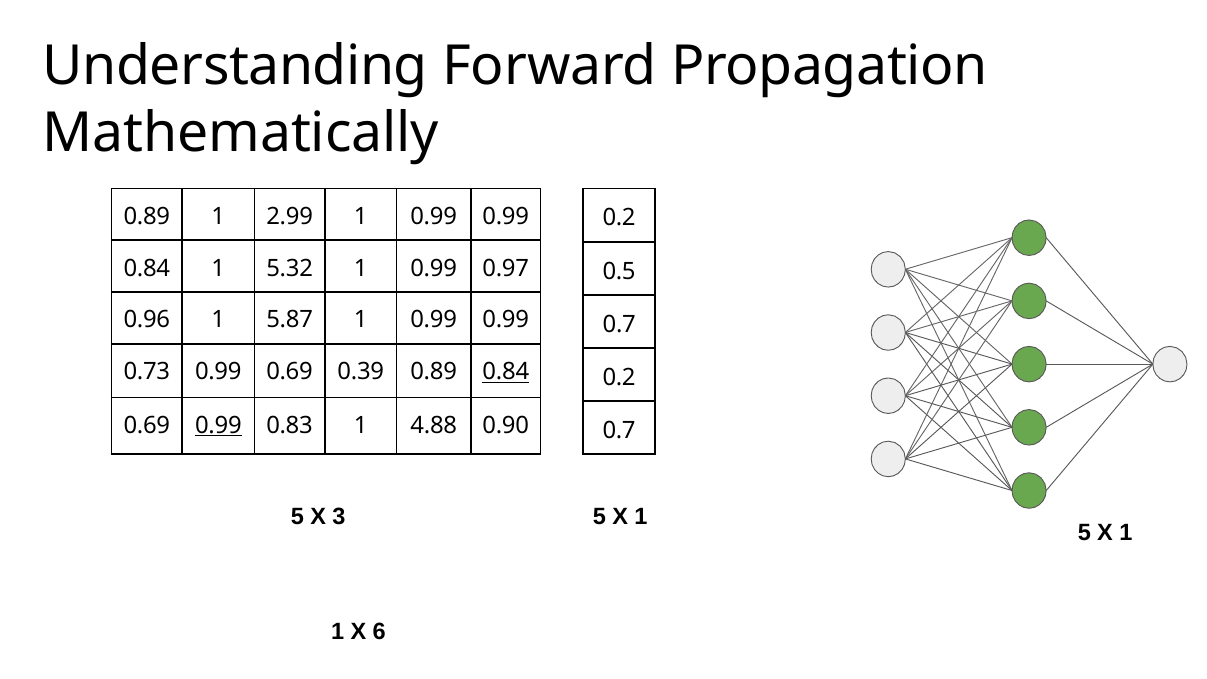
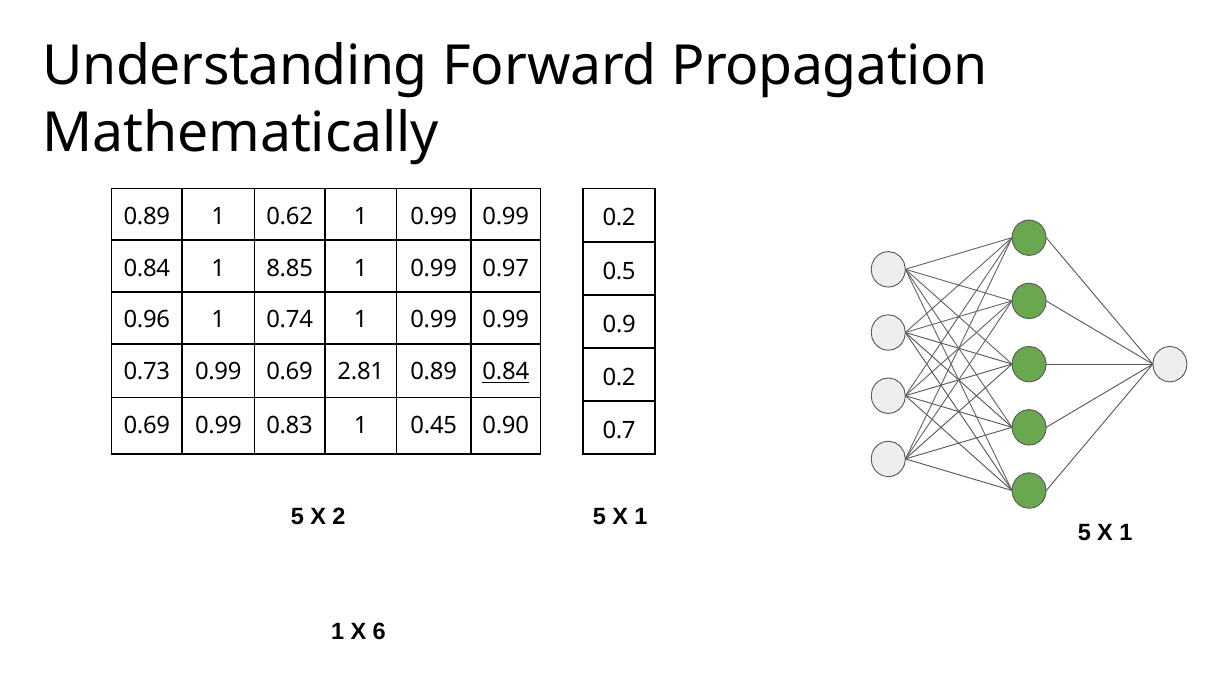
2.99: 2.99 -> 0.62
5.32: 5.32 -> 8.85
5.87: 5.87 -> 0.74
0.7 at (619, 324): 0.7 -> 0.9
0.39: 0.39 -> 2.81
0.99 at (218, 425) underline: present -> none
4.88: 4.88 -> 0.45
3: 3 -> 2
